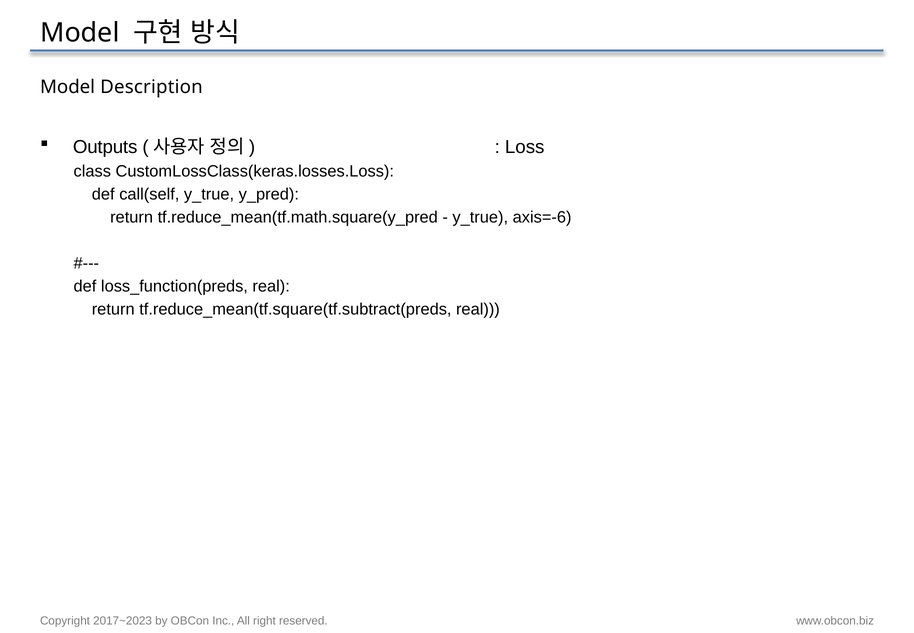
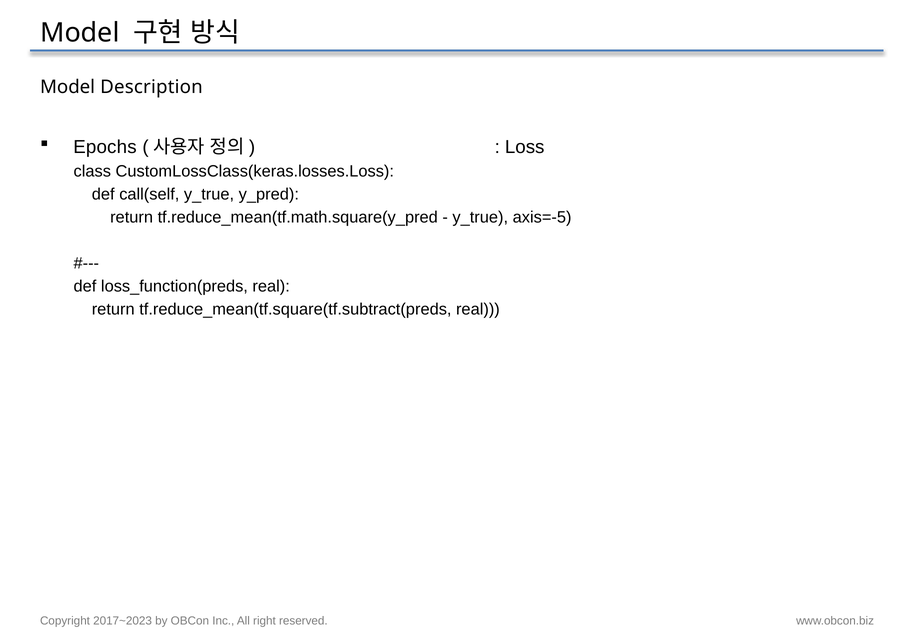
Outputs: Outputs -> Epochs
axis=-6: axis=-6 -> axis=-5
